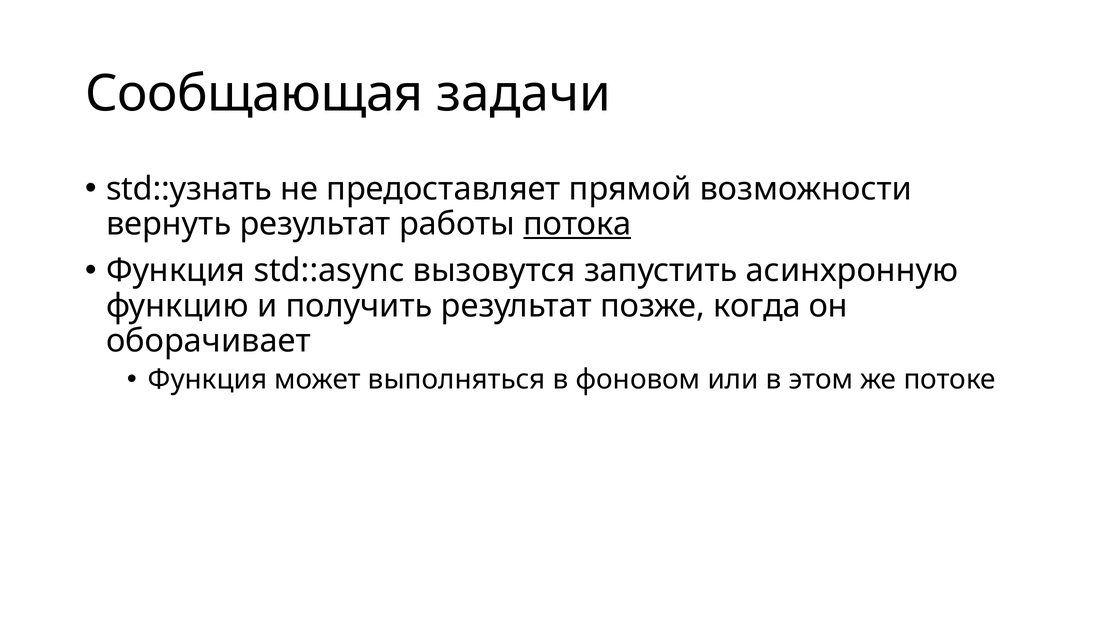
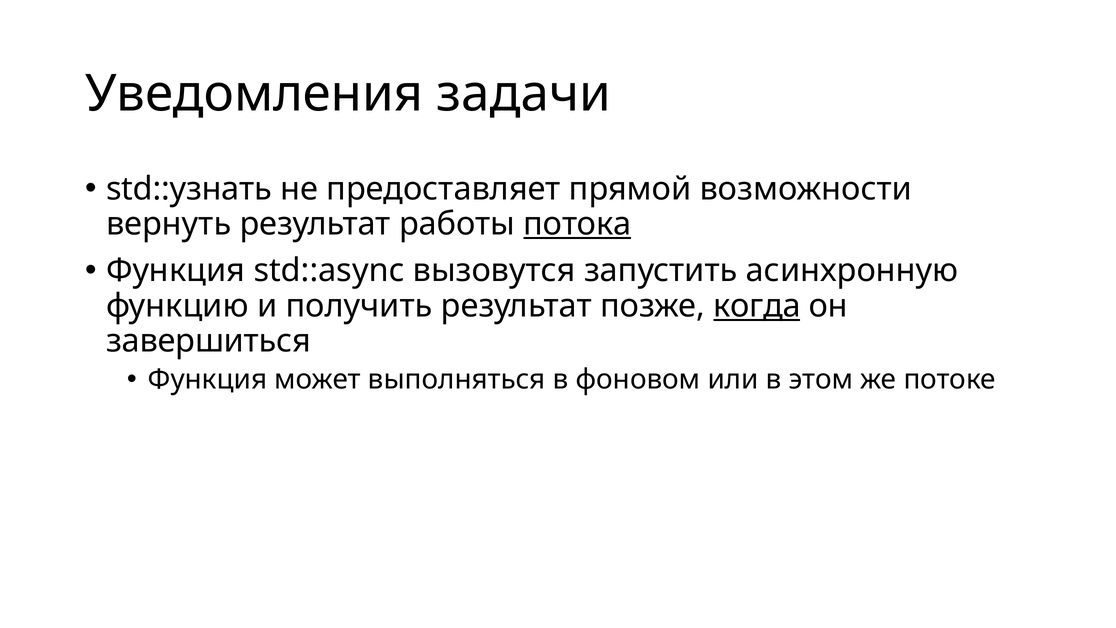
Сообщающая: Сообщающая -> Уведомления
когда underline: none -> present
оборачивает: оборачивает -> завершиться
